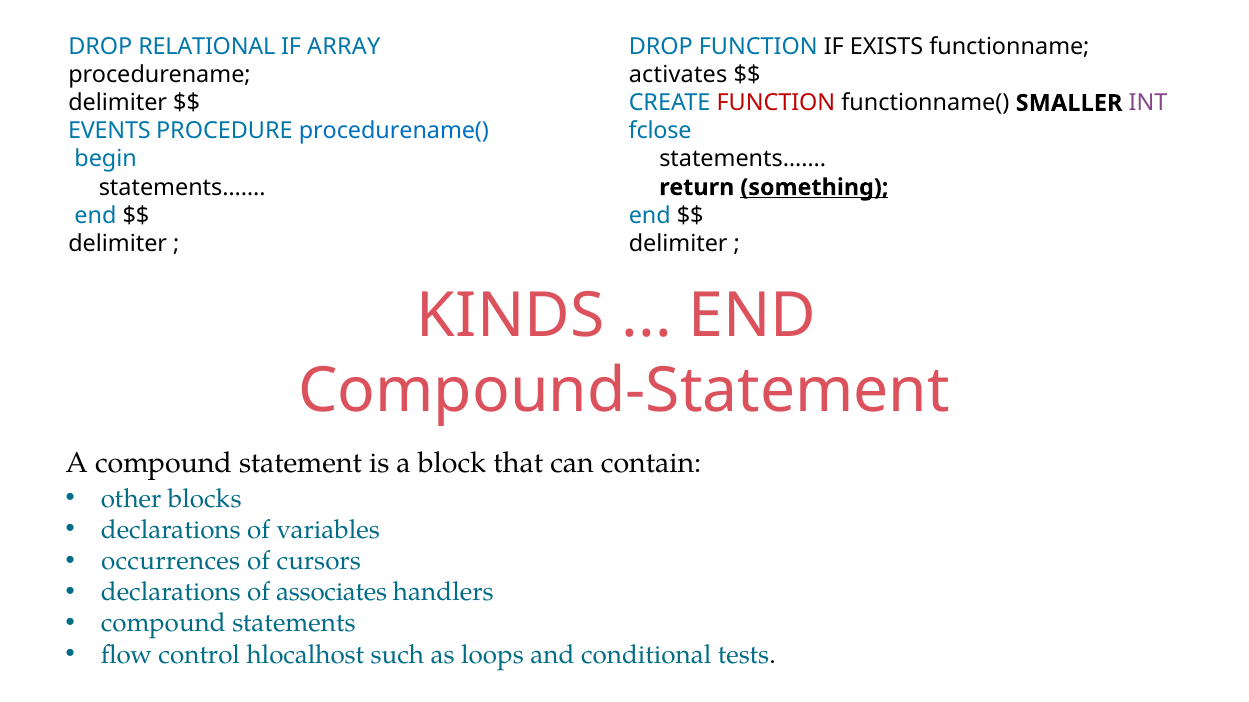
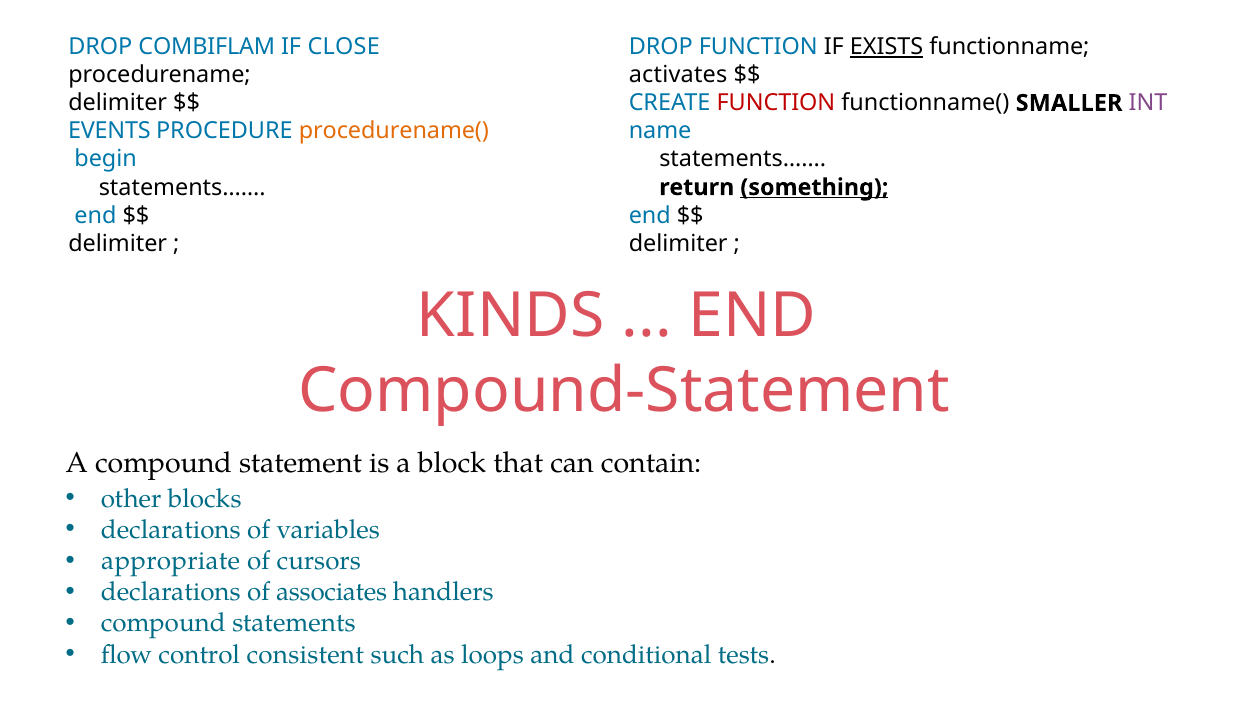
RELATIONAL: RELATIONAL -> COMBIFLAM
ARRAY: ARRAY -> CLOSE
EXISTS underline: none -> present
procedurename( colour: blue -> orange
fclose: fclose -> name
occurrences: occurrences -> appropriate
hlocalhost: hlocalhost -> consistent
